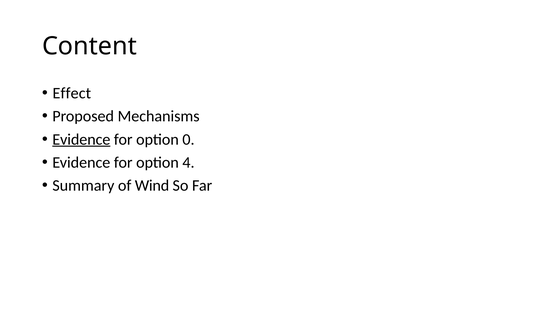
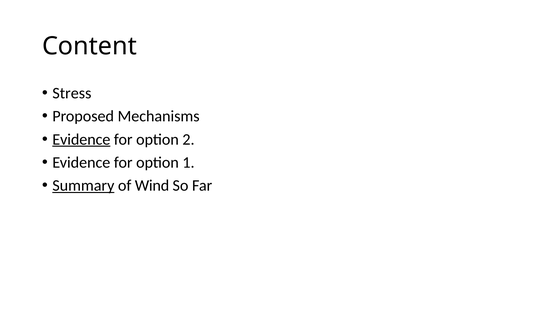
Effect: Effect -> Stress
0: 0 -> 2
4: 4 -> 1
Summary underline: none -> present
